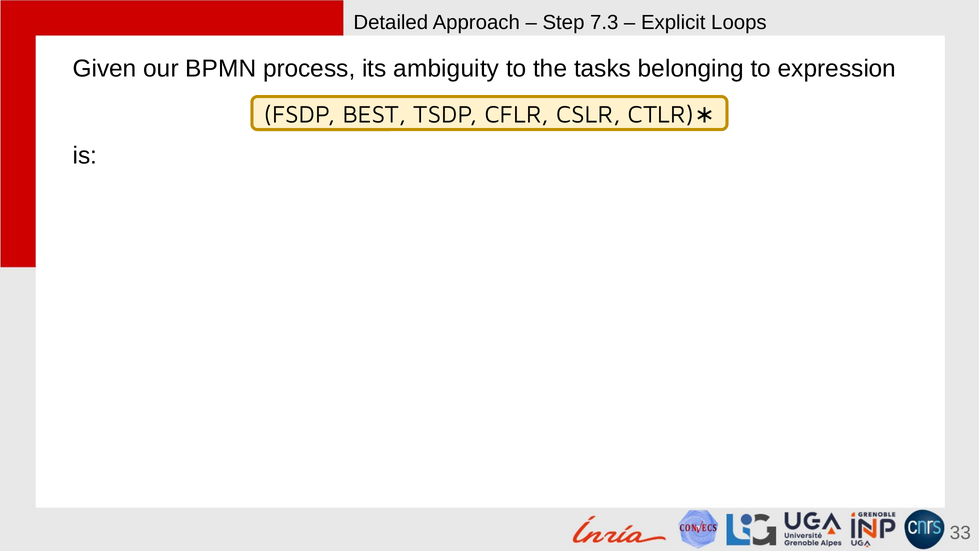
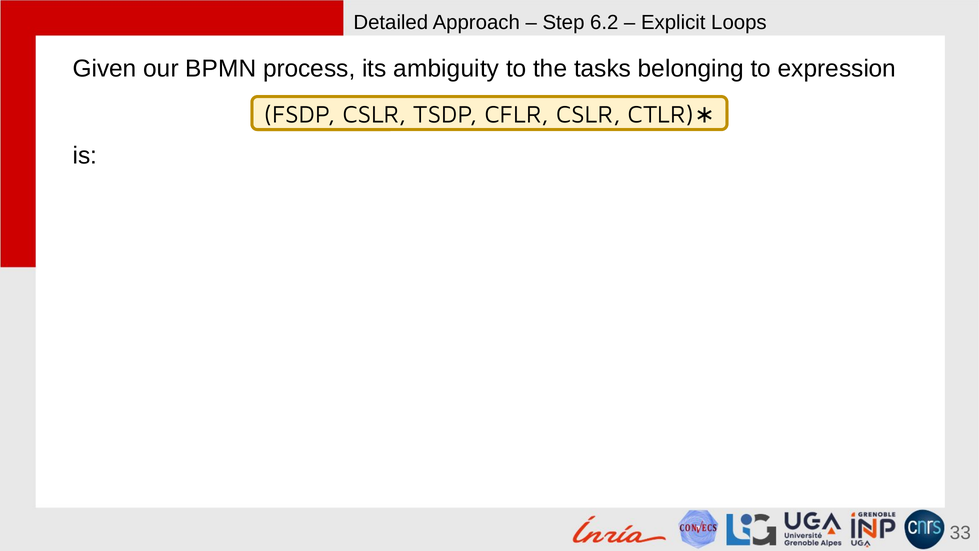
7.3: 7.3 -> 6.2
FSDP BEST: BEST -> CSLR
